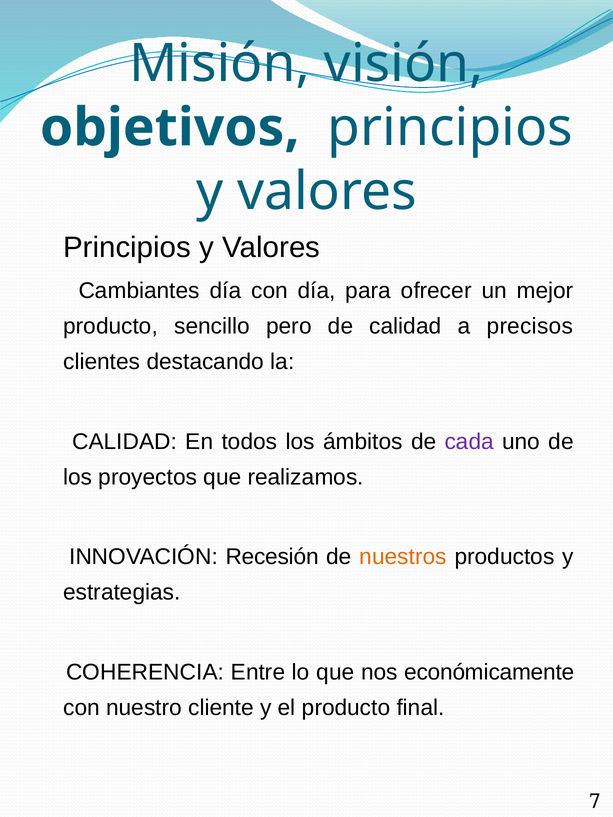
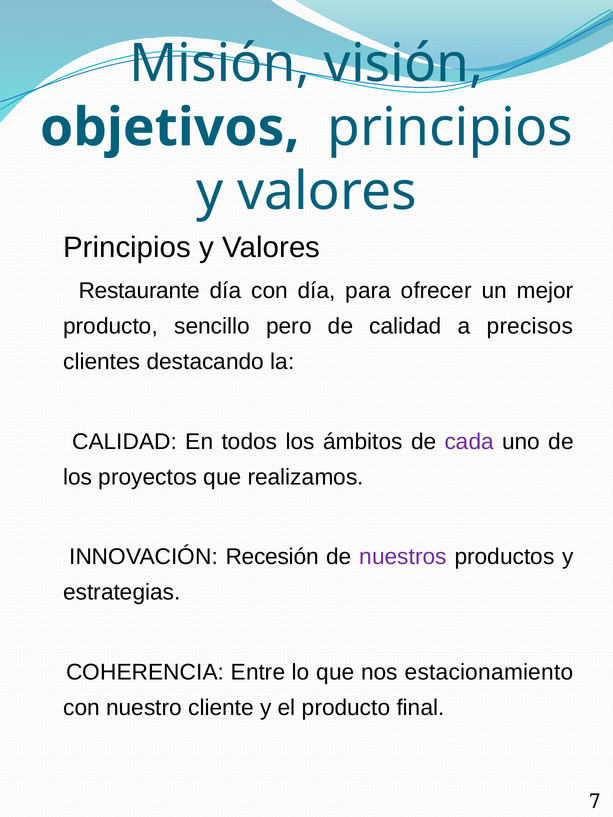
Cambiantes: Cambiantes -> Restaurante
nuestros colour: orange -> purple
económicamente: económicamente -> estacionamiento
